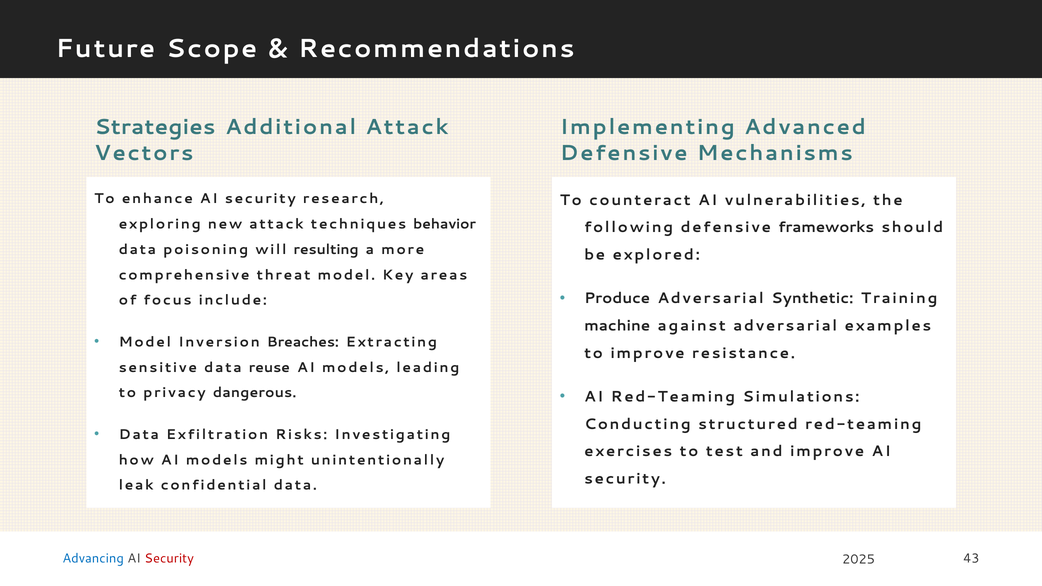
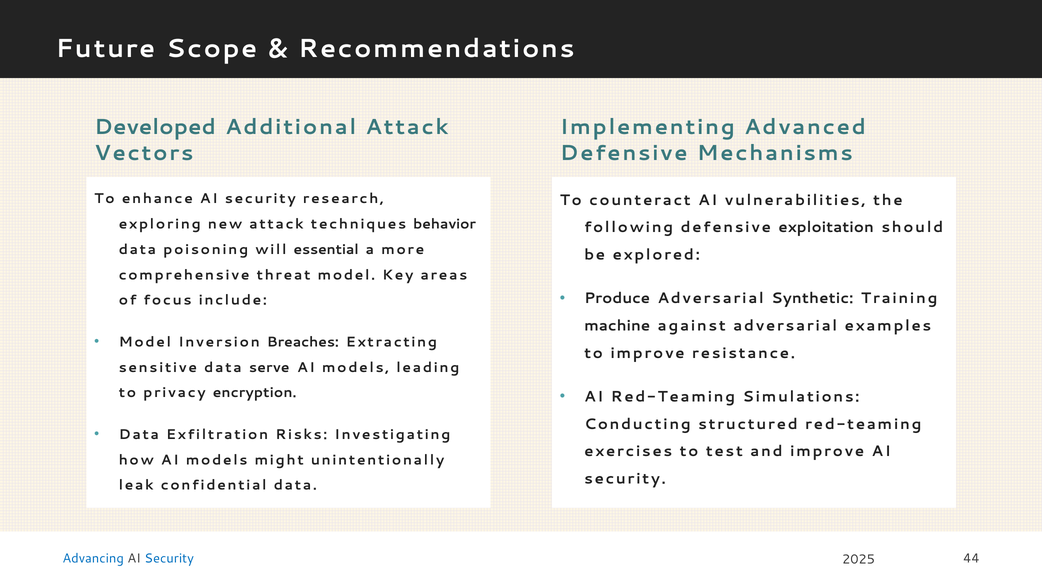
Strategies: Strategies -> Developed
frameworks: frameworks -> exploitation
resulting: resulting -> essential
reuse: reuse -> serve
dangerous: dangerous -> encryption
Security at (169, 558) colour: red -> blue
43: 43 -> 44
